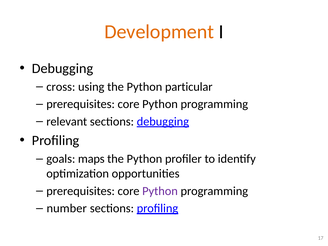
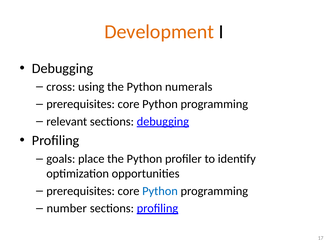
particular: particular -> numerals
maps: maps -> place
Python at (160, 191) colour: purple -> blue
